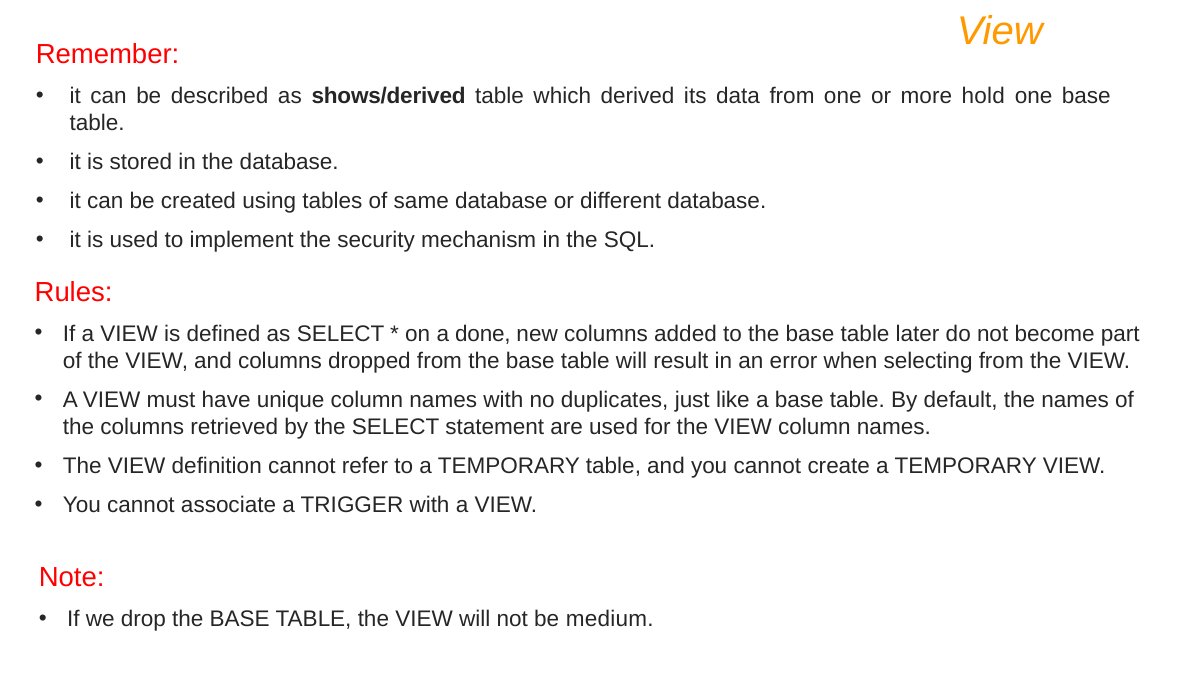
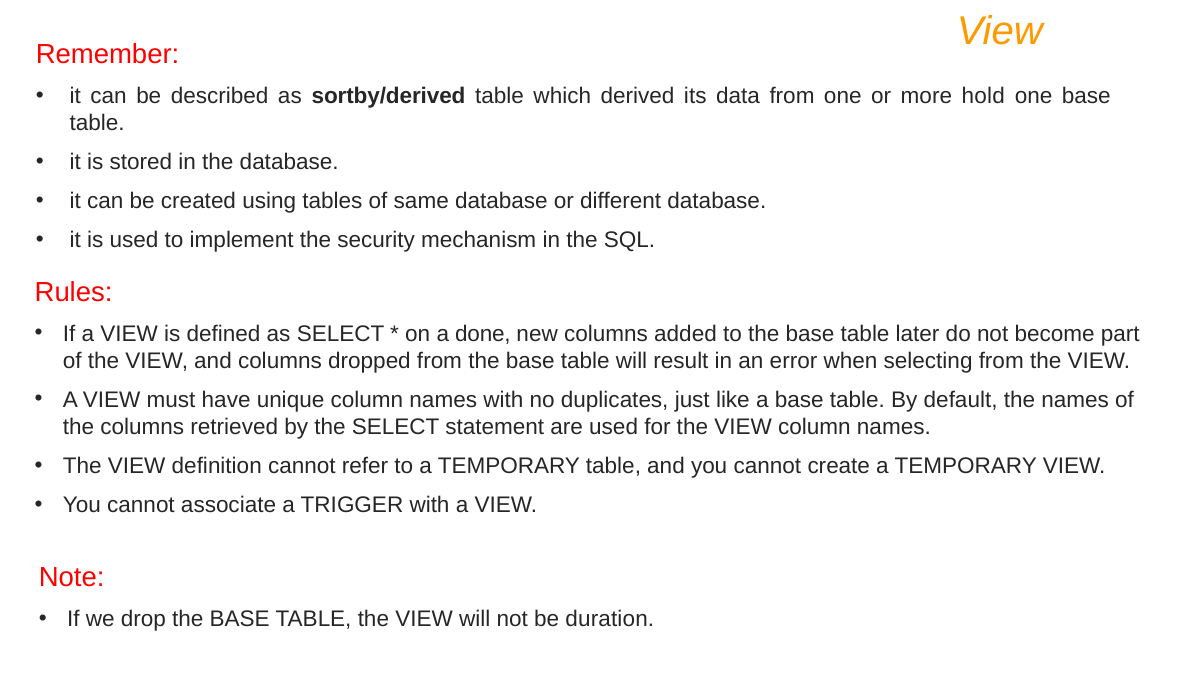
shows/derived: shows/derived -> sortby/derived
medium: medium -> duration
